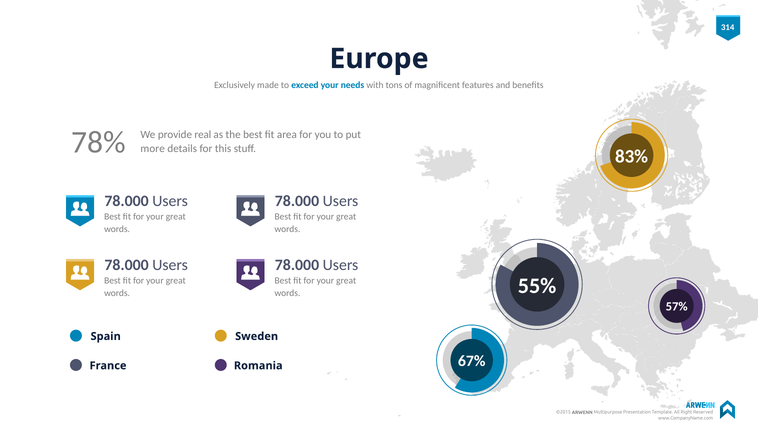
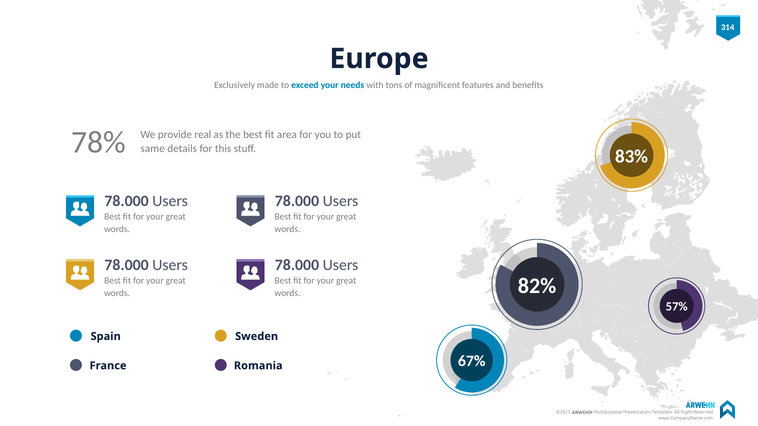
more: more -> same
55%: 55% -> 82%
